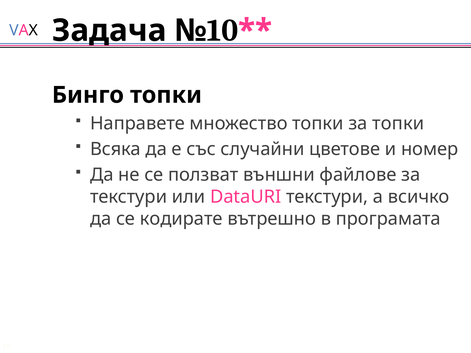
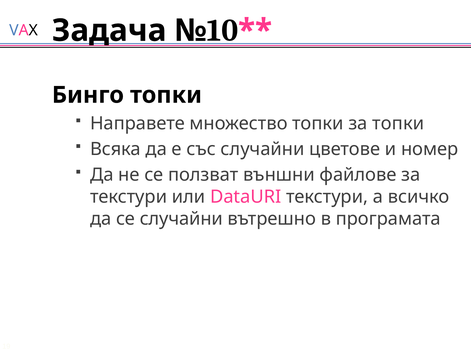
се кодирате: кодирате -> случайни
